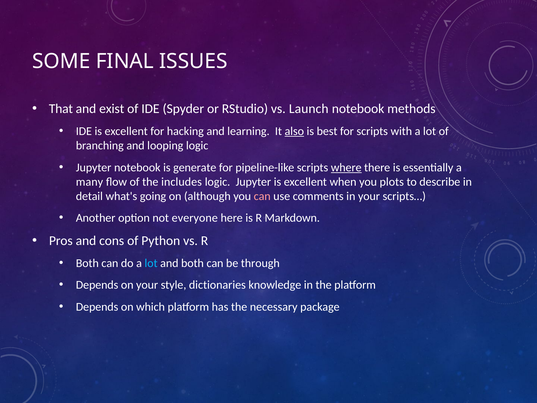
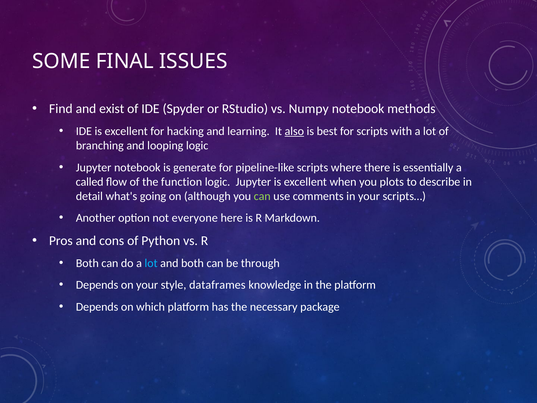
That: That -> Find
Launch: Launch -> Numpy
where underline: present -> none
many: many -> called
includes: includes -> function
can at (262, 196) colour: pink -> light green
dictionaries: dictionaries -> dataframes
